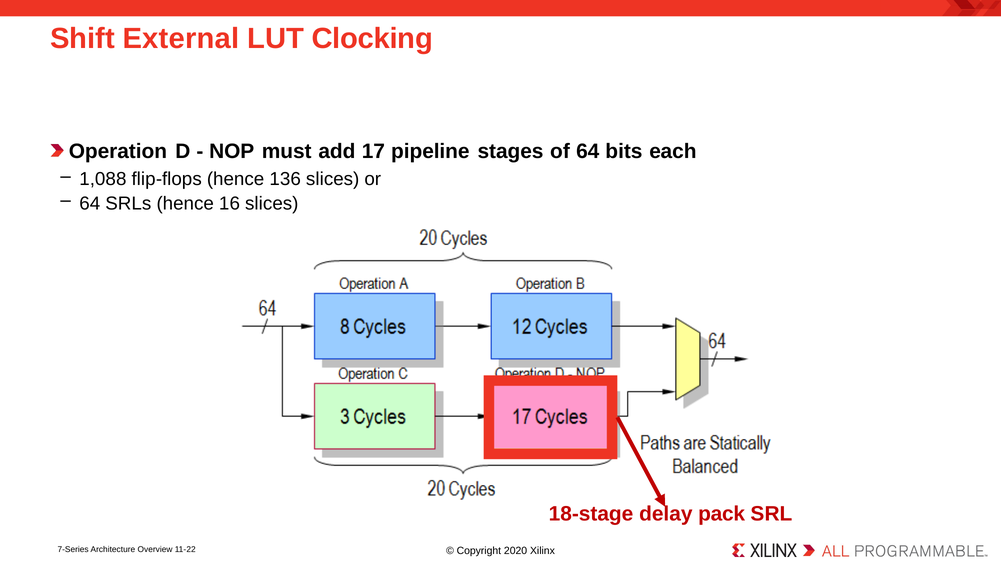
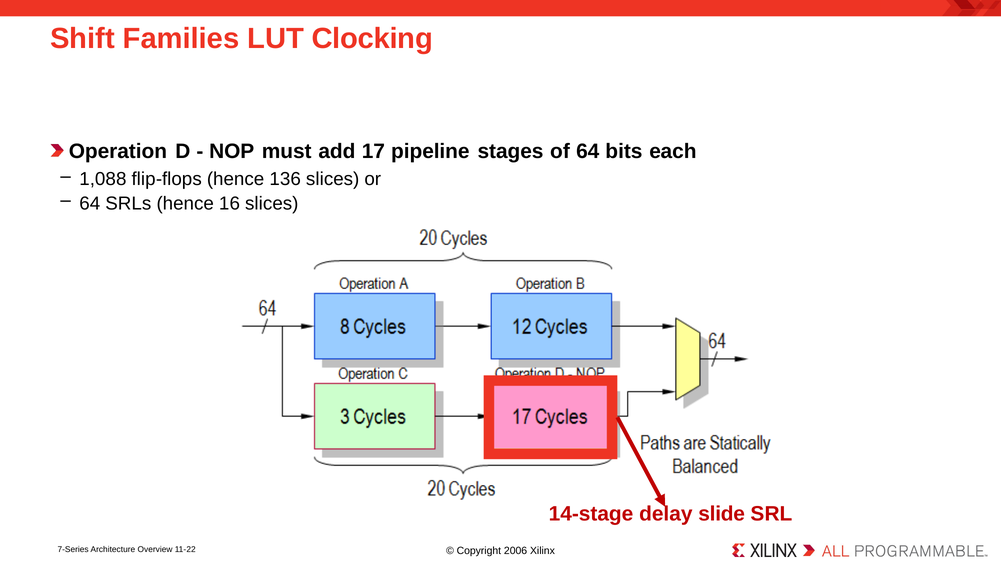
External: External -> Families
18-stage: 18-stage -> 14-stage
pack: pack -> slide
2020: 2020 -> 2006
